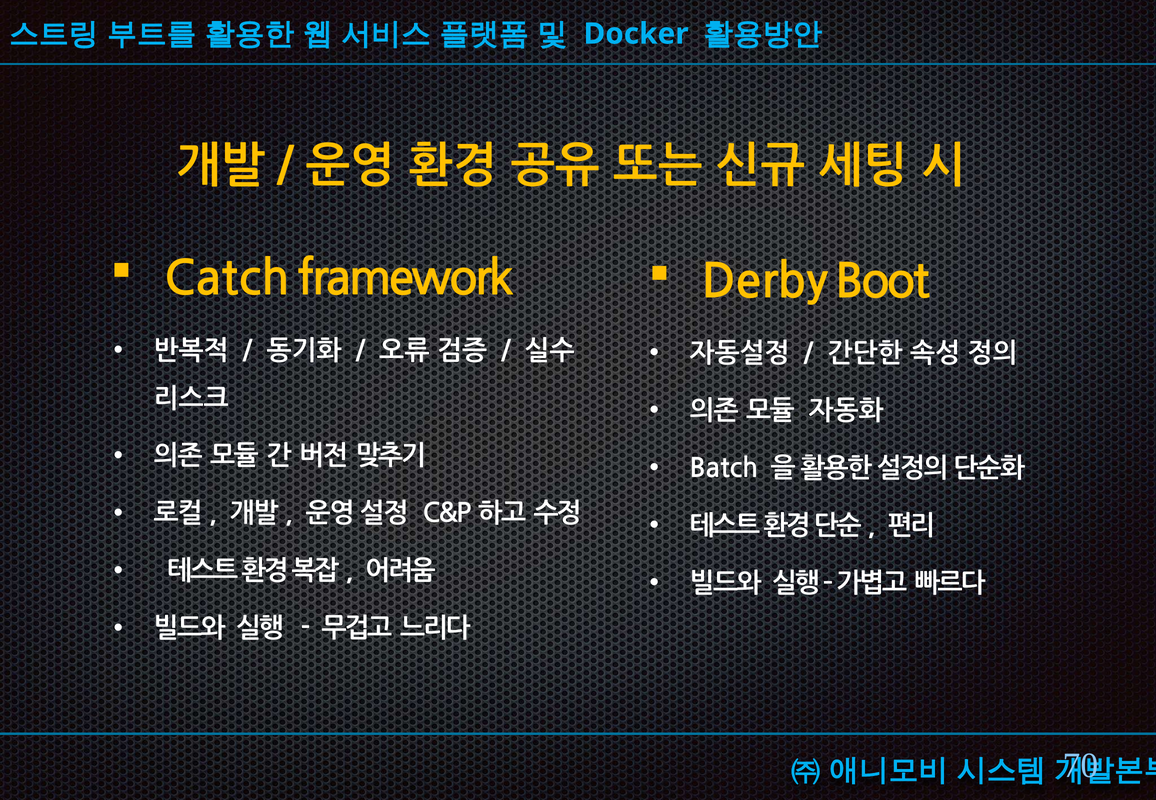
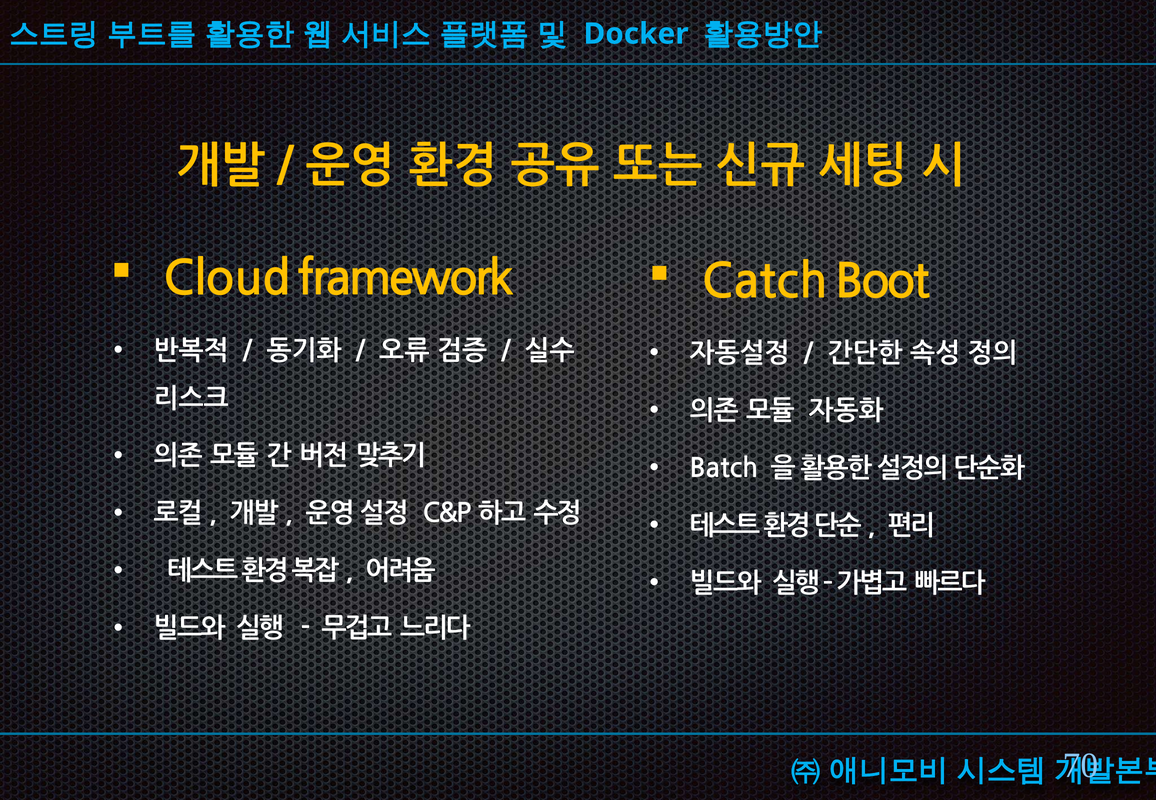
Catch: Catch -> Cloud
Derby: Derby -> Catch
